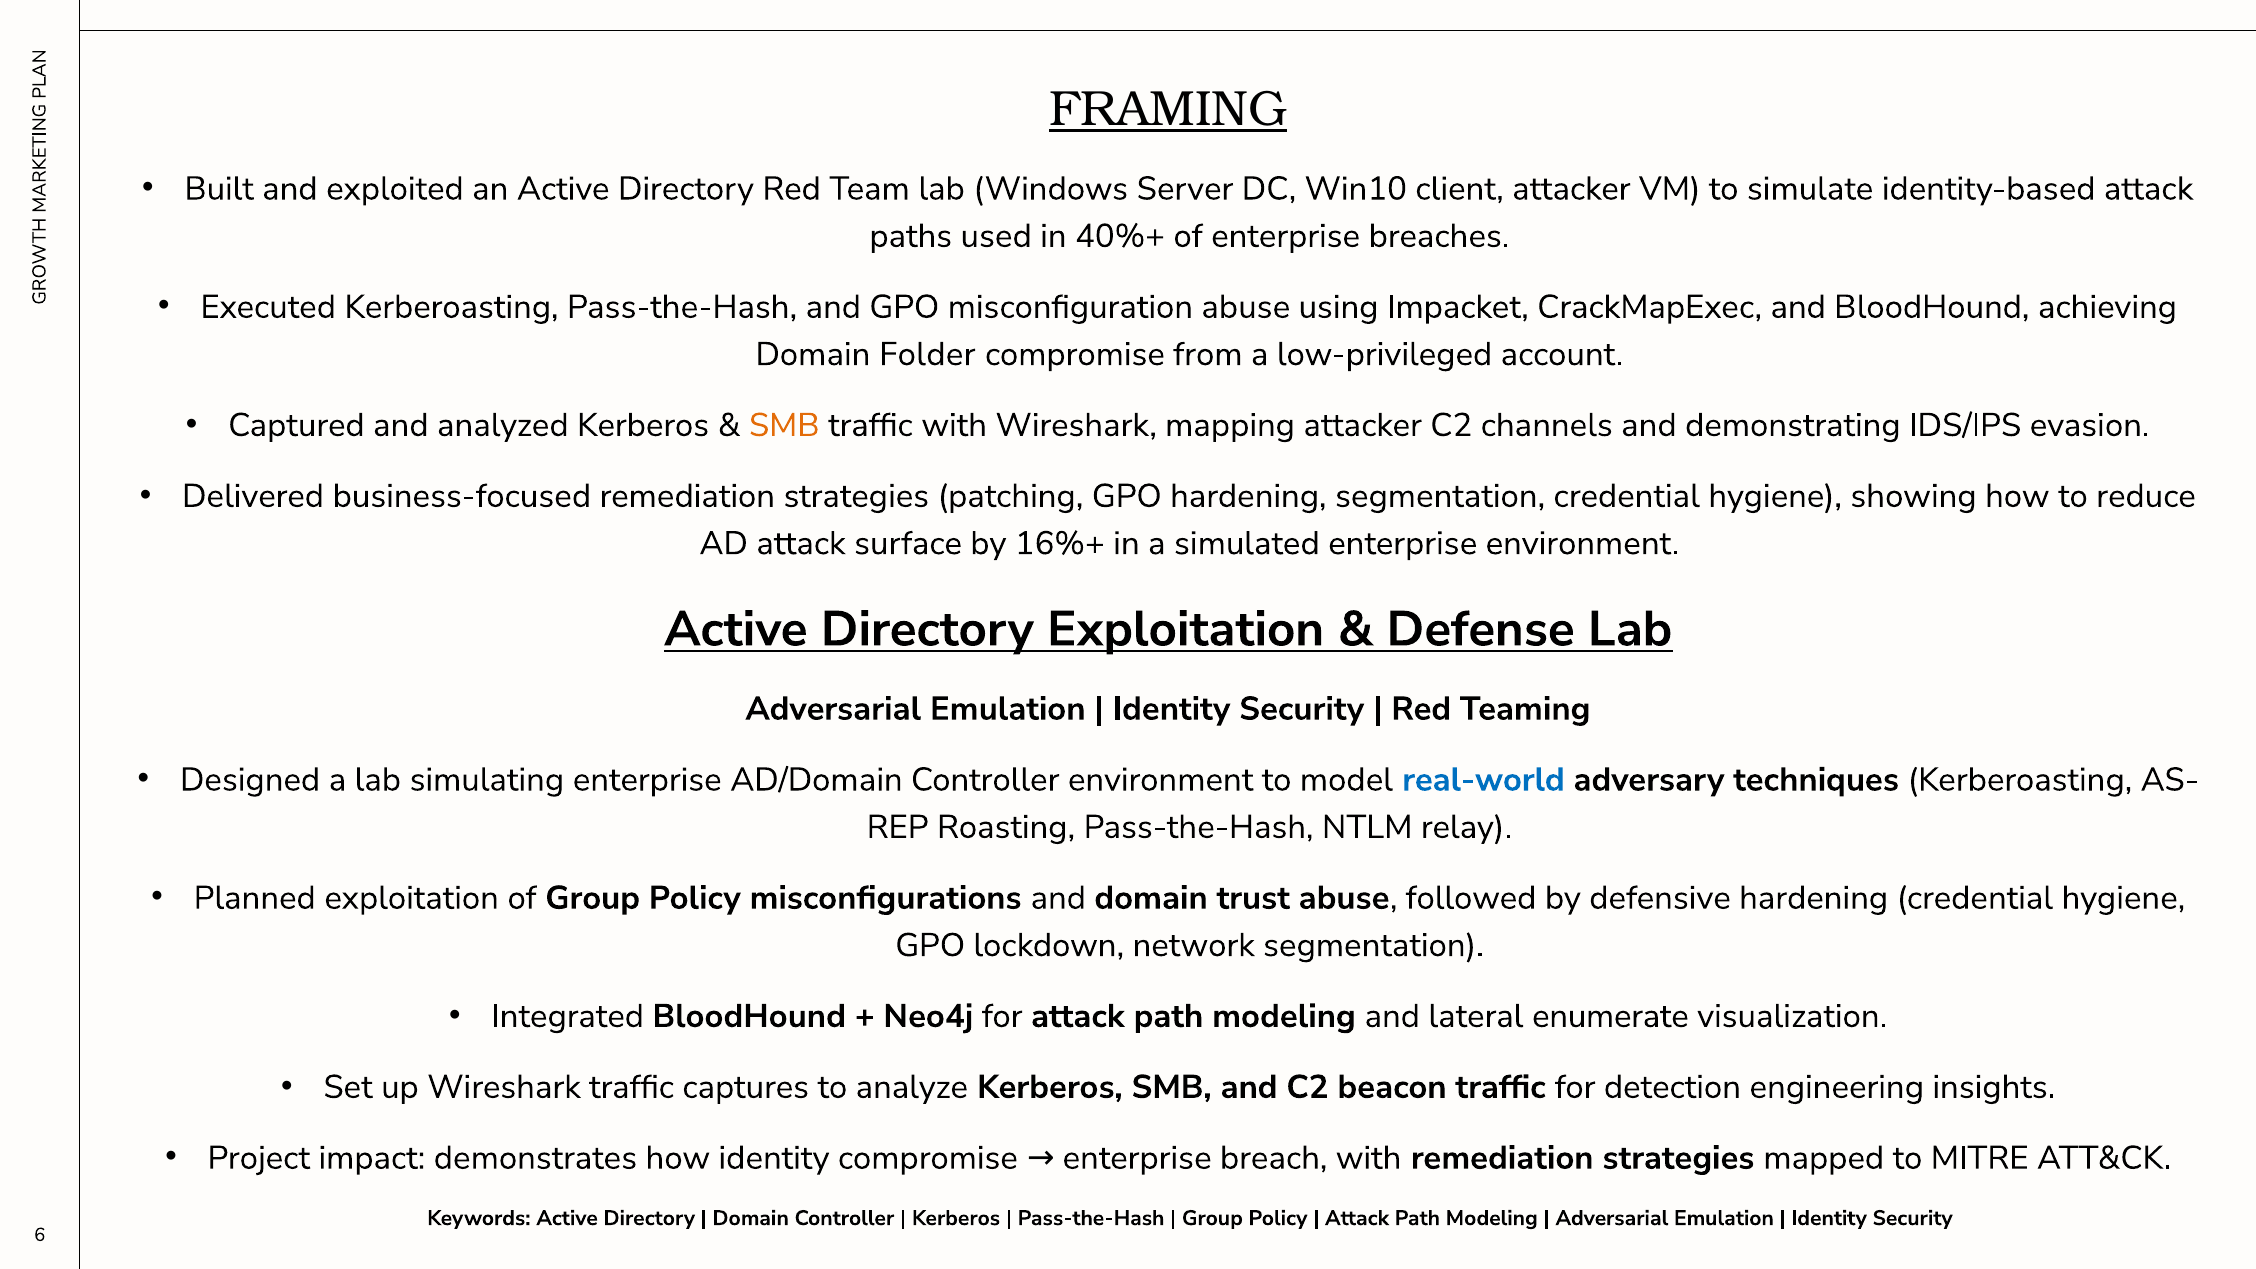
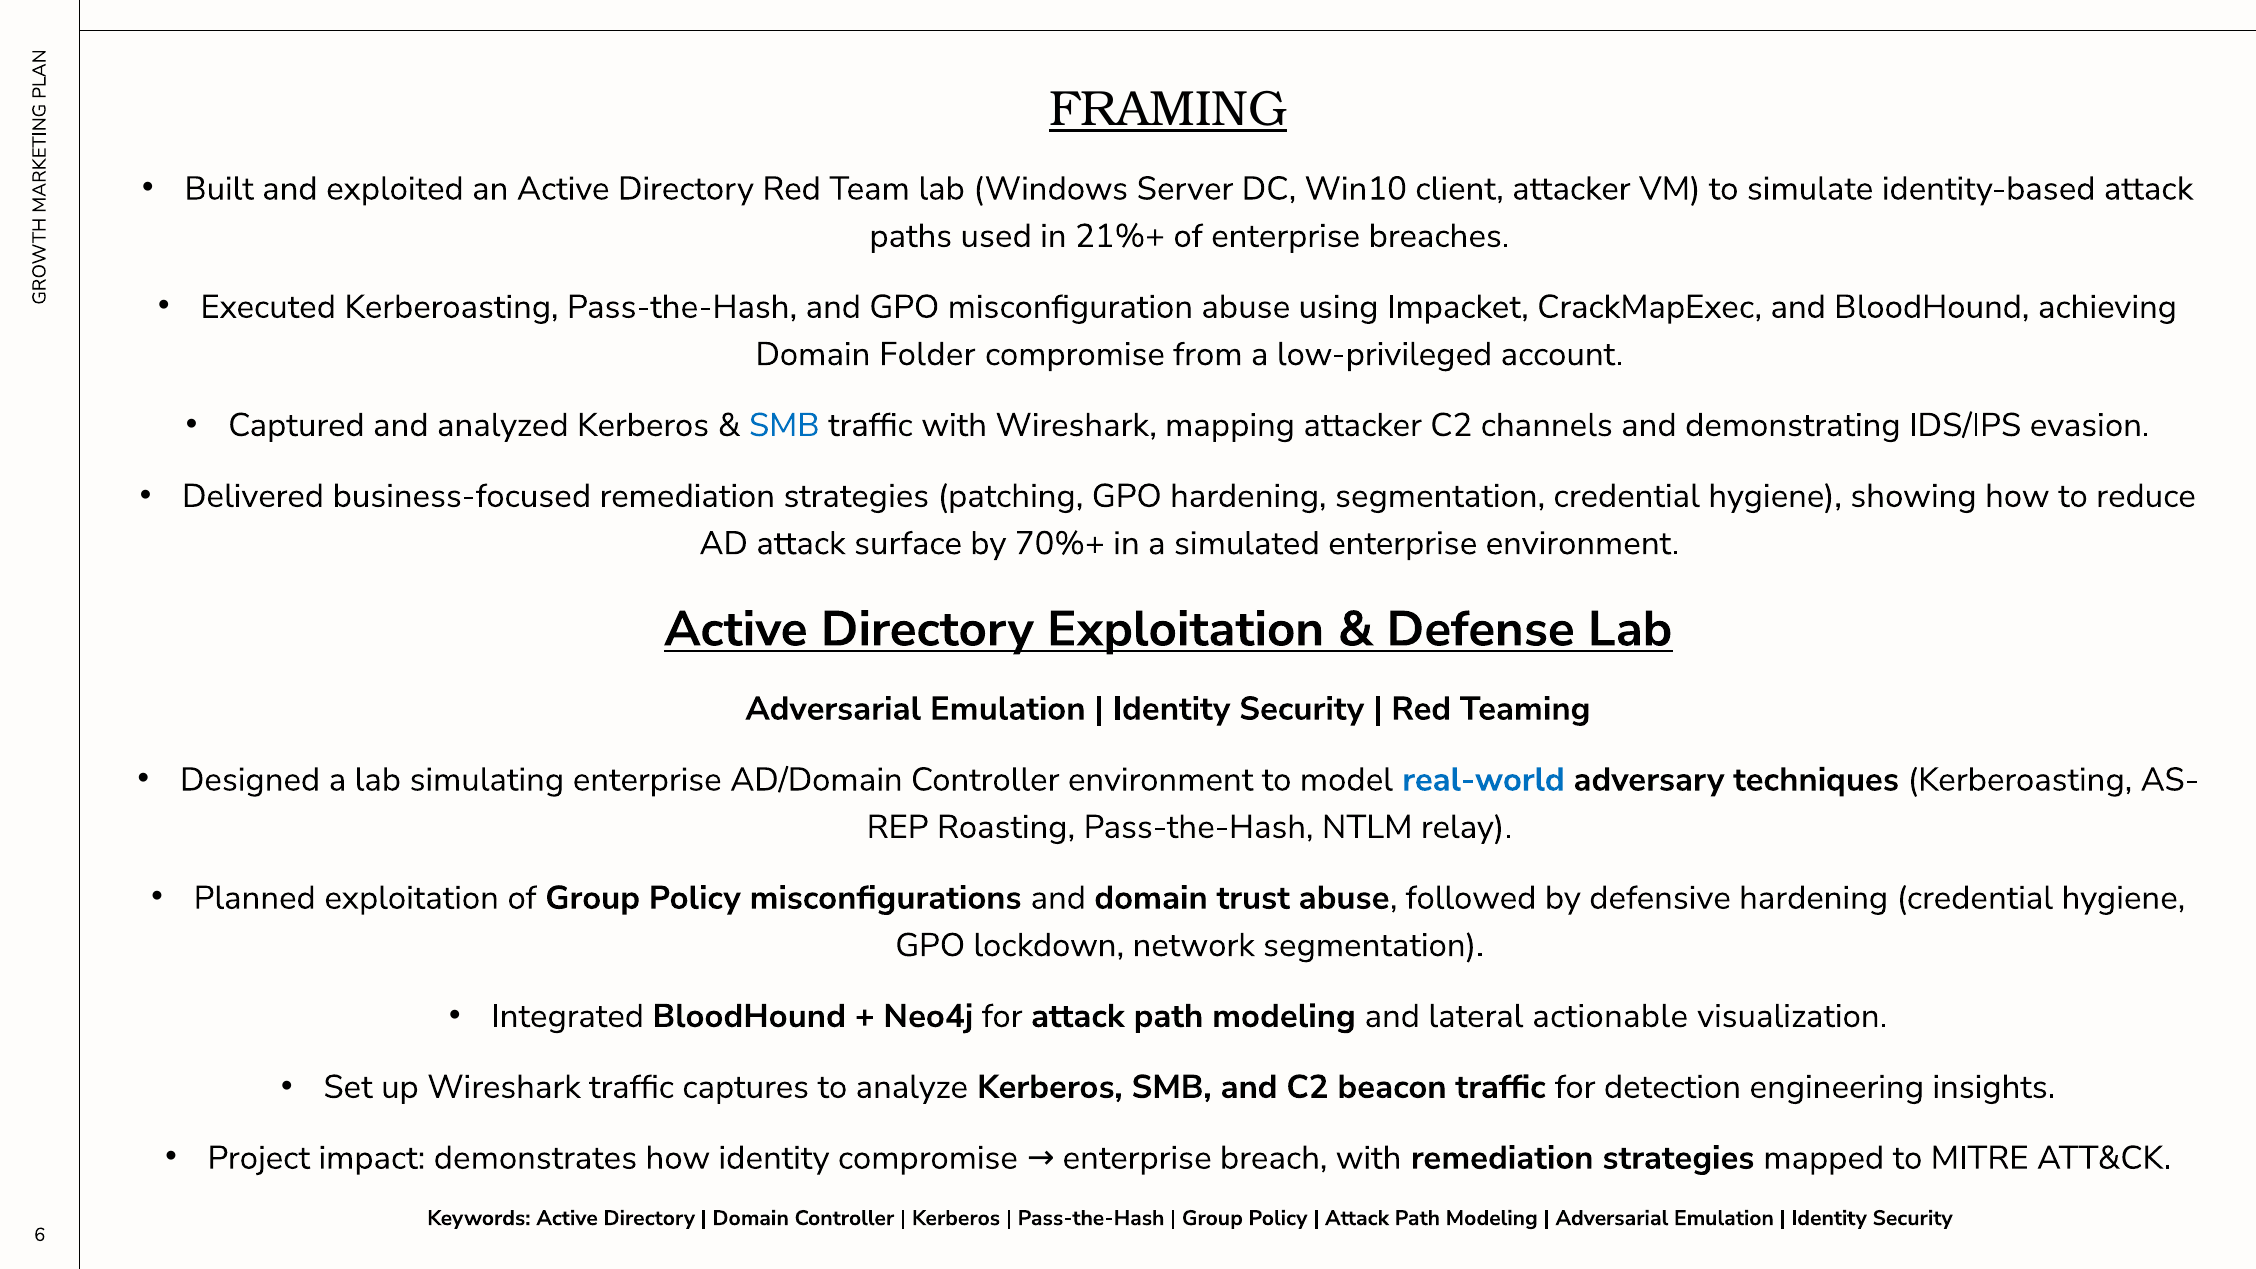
40%+: 40%+ -> 21%+
SMB at (784, 425) colour: orange -> blue
16%+: 16%+ -> 70%+
enumerate: enumerate -> actionable
